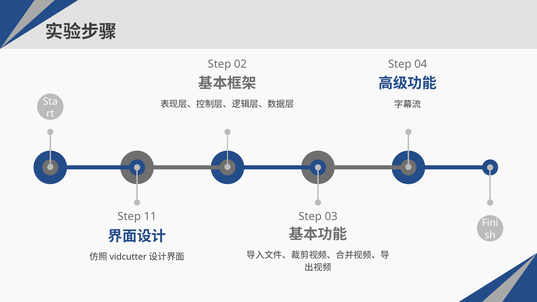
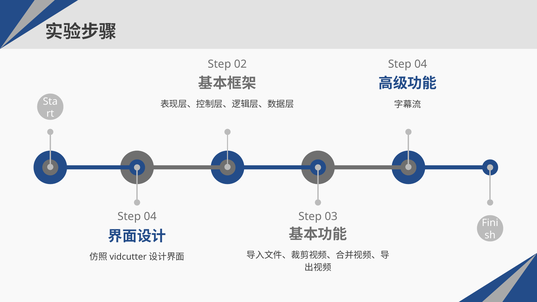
11 at (150, 217): 11 -> 04
